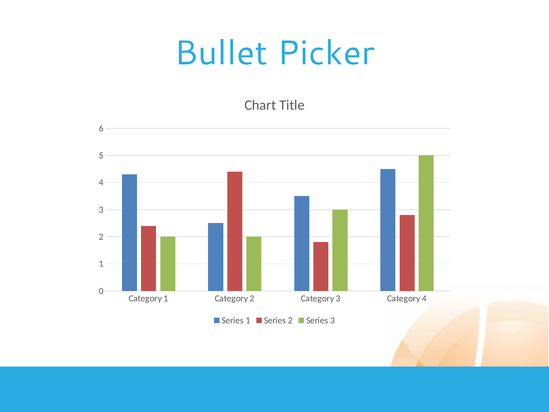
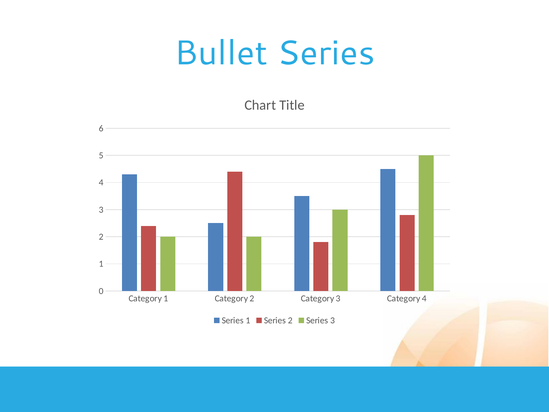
Bullet Picker: Picker -> Series
